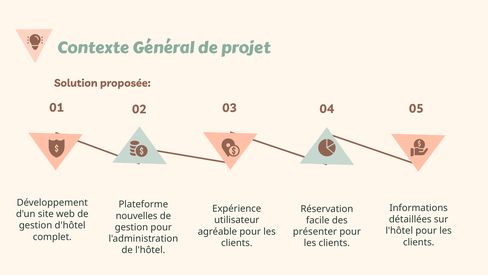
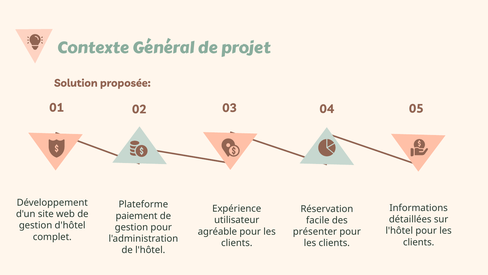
nouvelles: nouvelles -> paiement
